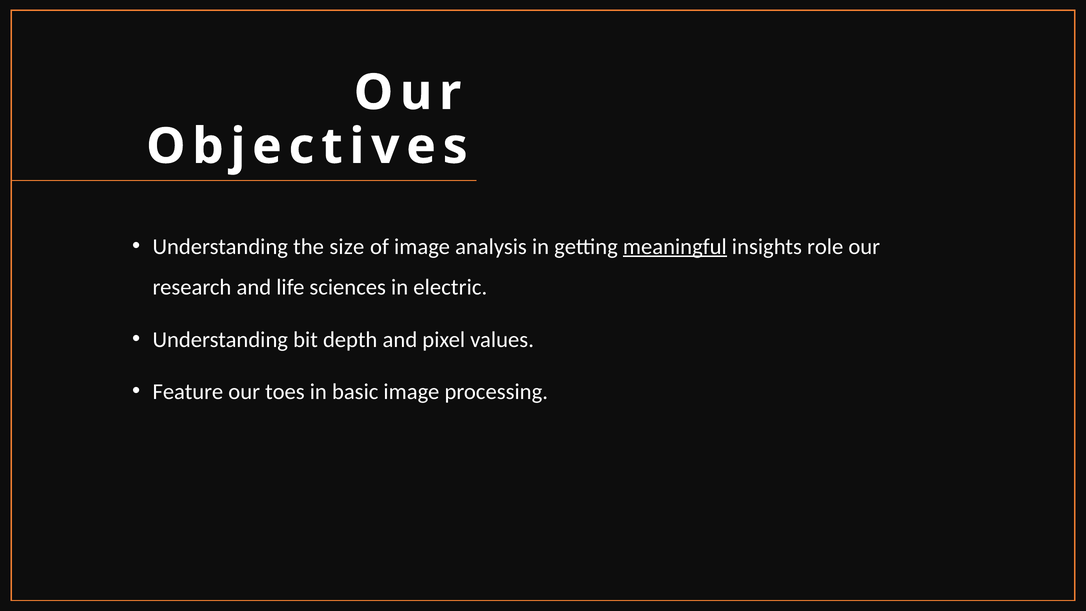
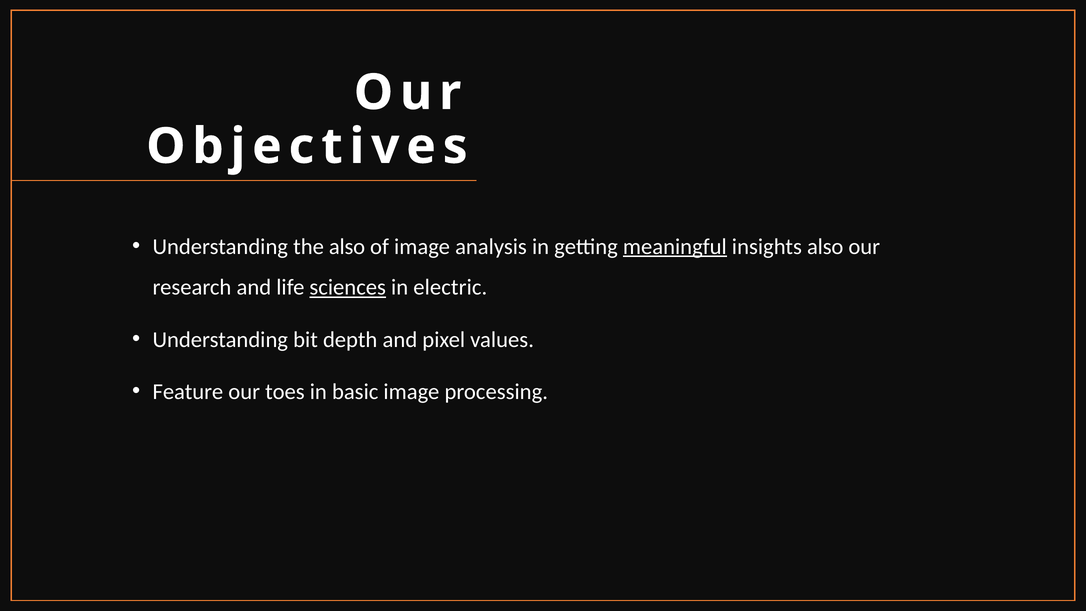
the size: size -> also
insights role: role -> also
sciences underline: none -> present
